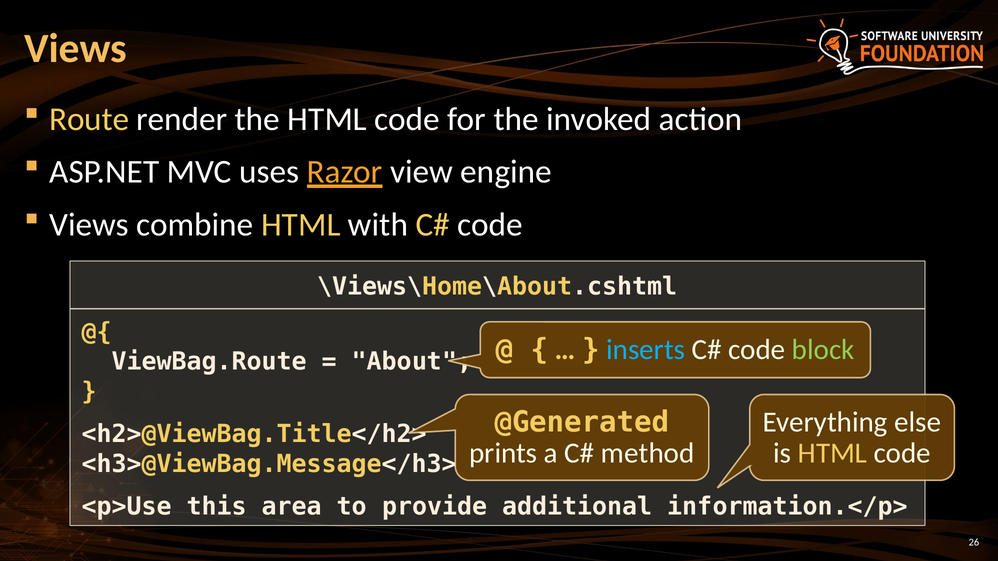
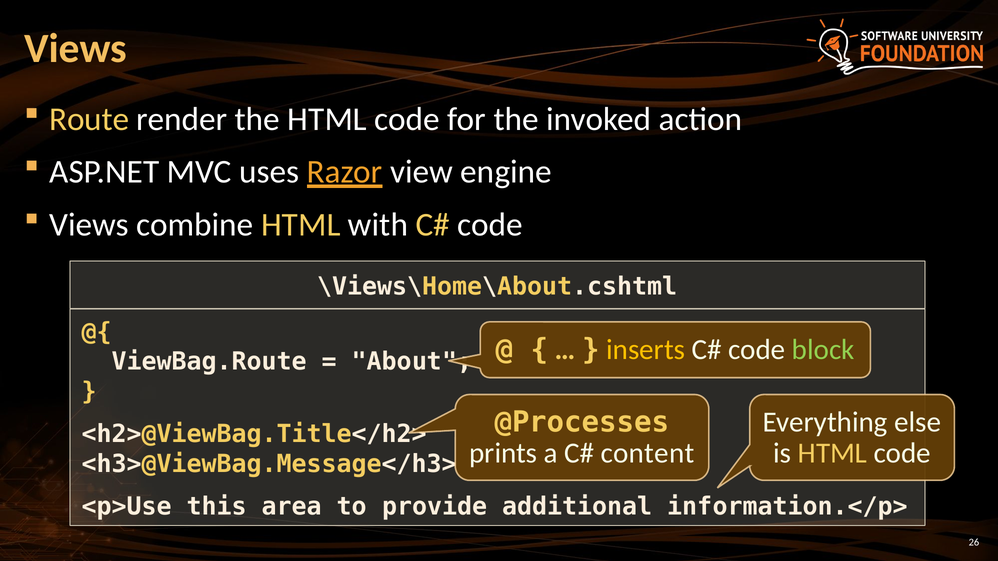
inserts colour: light blue -> yellow
@Generated: @Generated -> @Processes
method: method -> content
